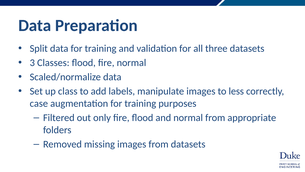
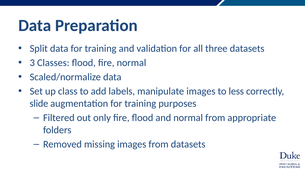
case: case -> slide
